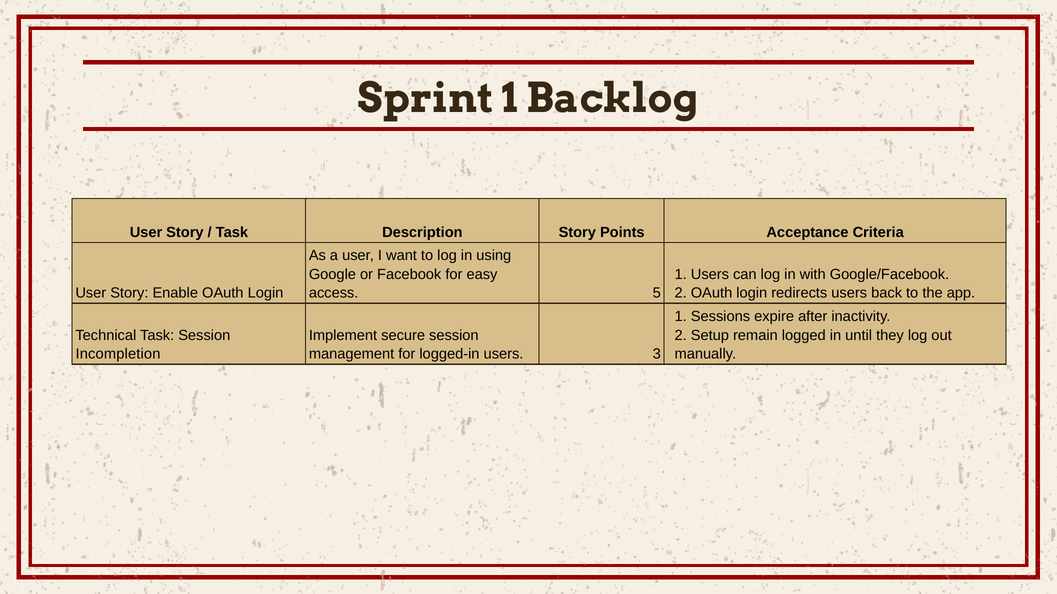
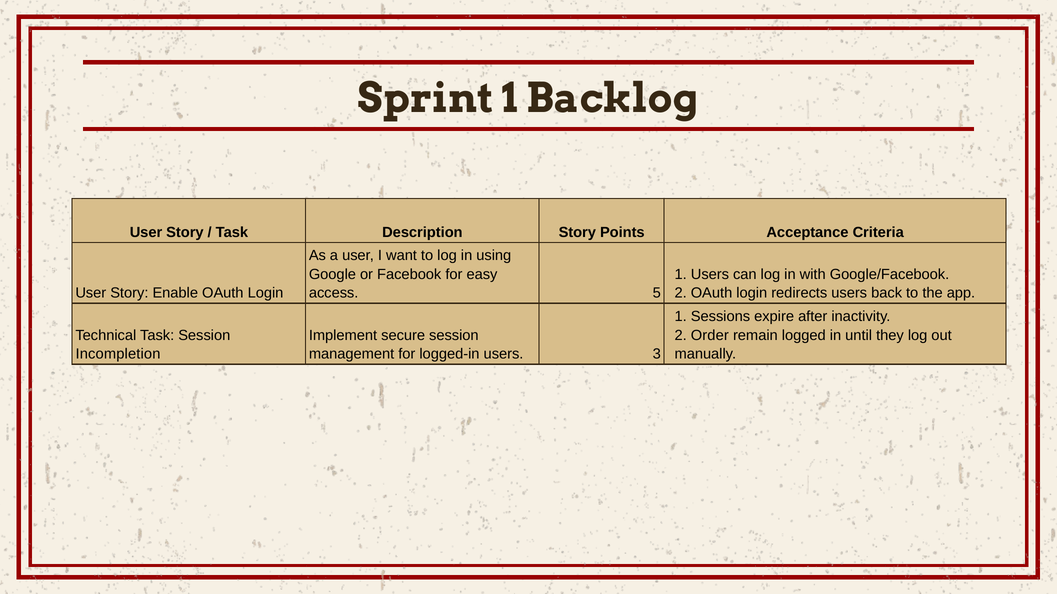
Setup: Setup -> Order
